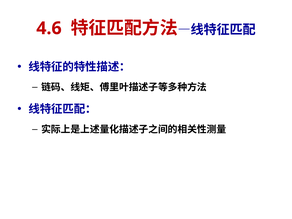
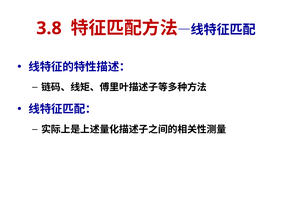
4.6: 4.6 -> 3.8
